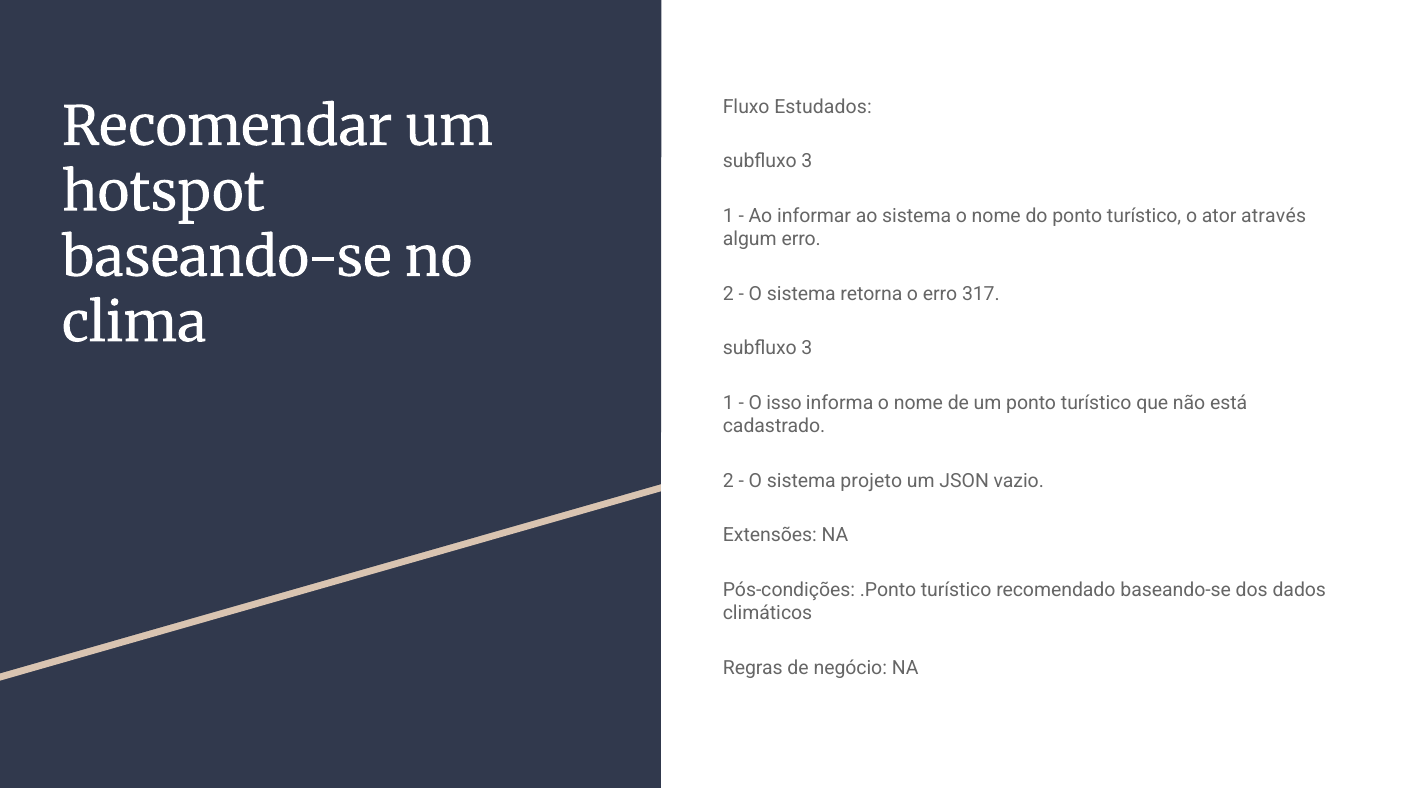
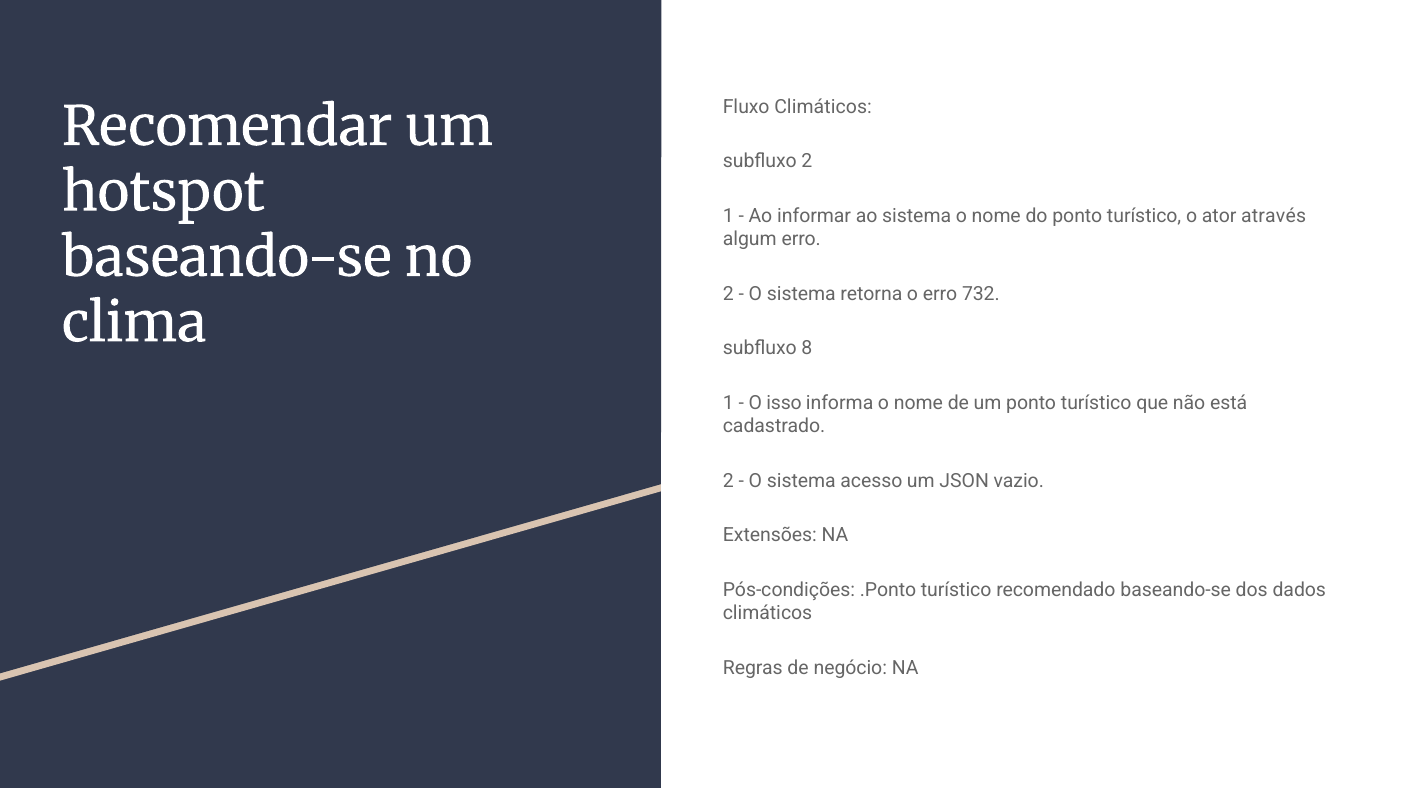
Fluxo Estudados: Estudados -> Climáticos
3 at (807, 162): 3 -> 2
317: 317 -> 732
3 at (807, 348): 3 -> 8
projeto: projeto -> acesso
